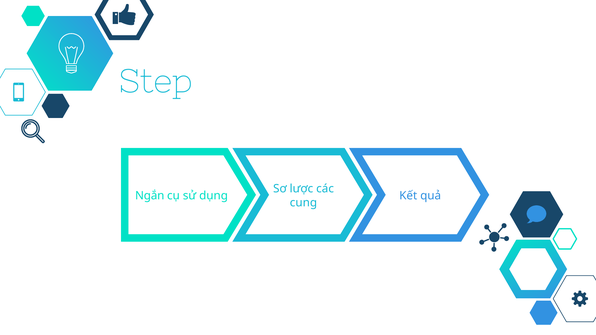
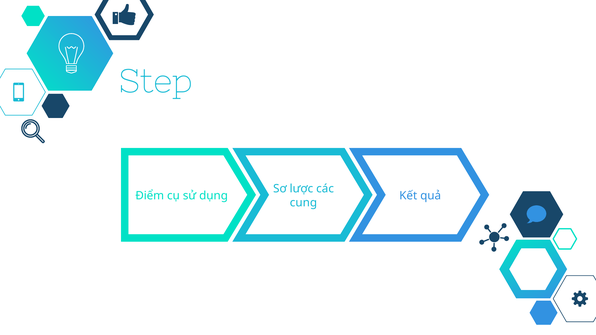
Ngắn: Ngắn -> Điểm
